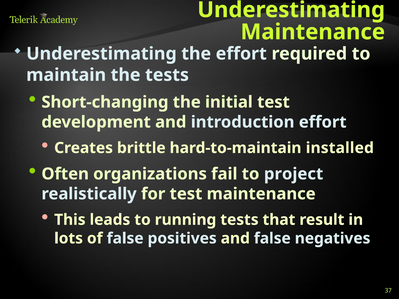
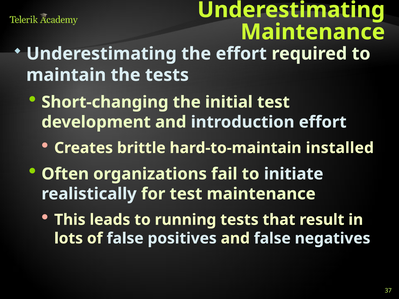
project: project -> initiate
